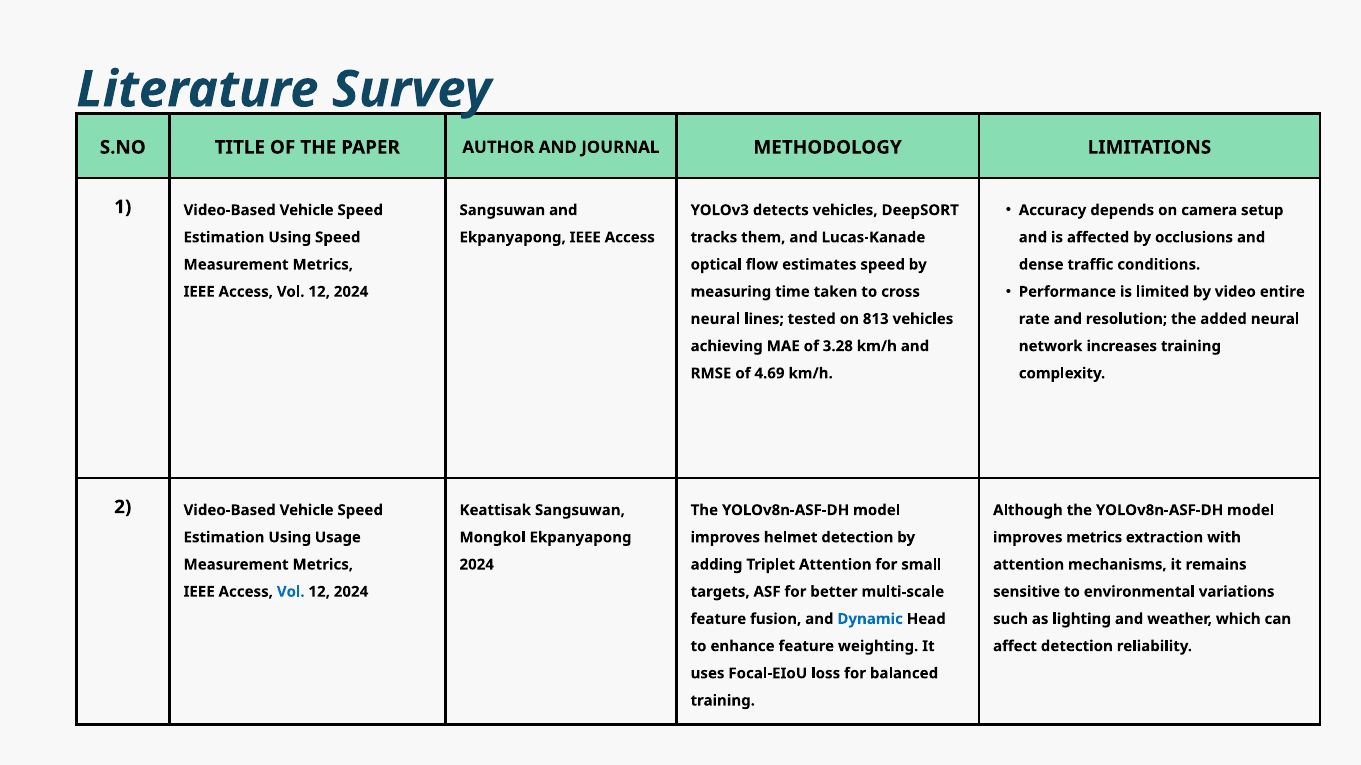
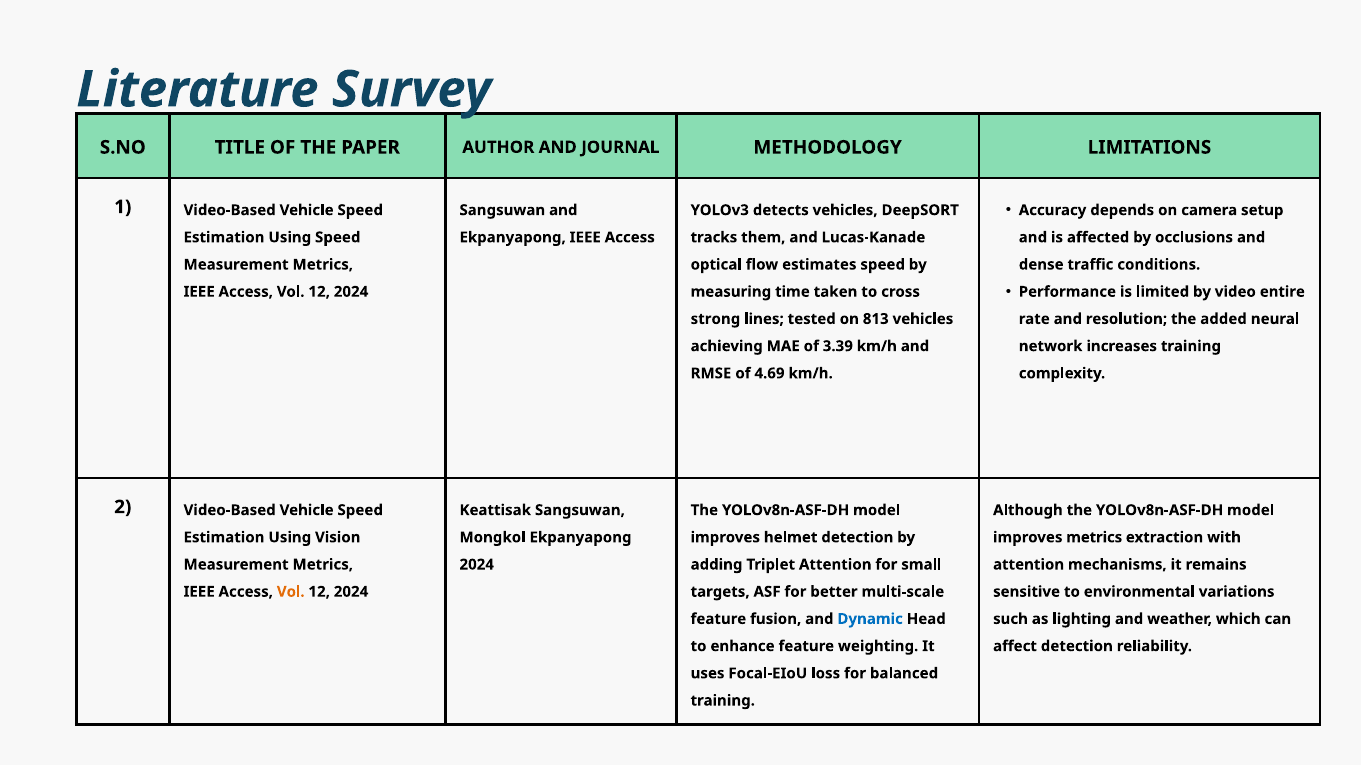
neural at (715, 319): neural -> strong
3.28: 3.28 -> 3.39
Usage: Usage -> Vision
Vol at (291, 592) colour: blue -> orange
